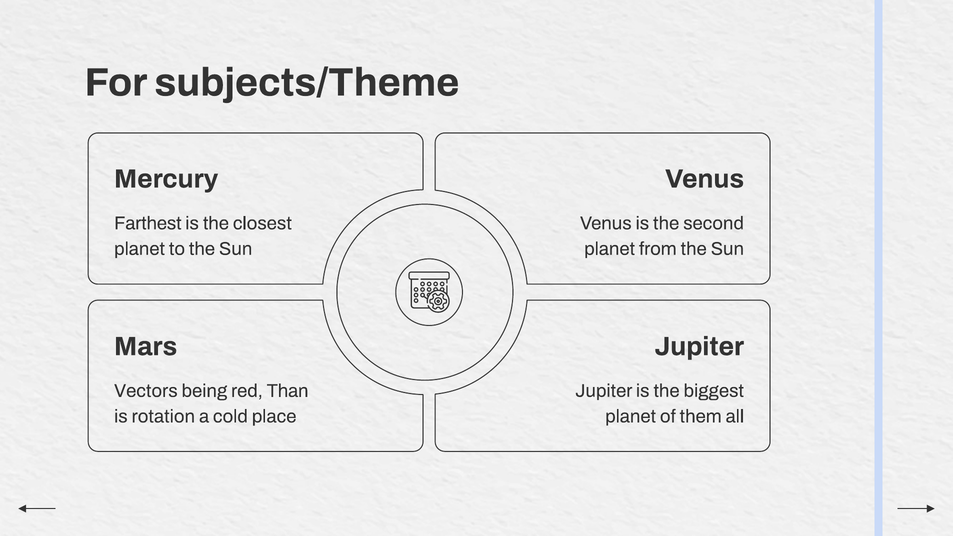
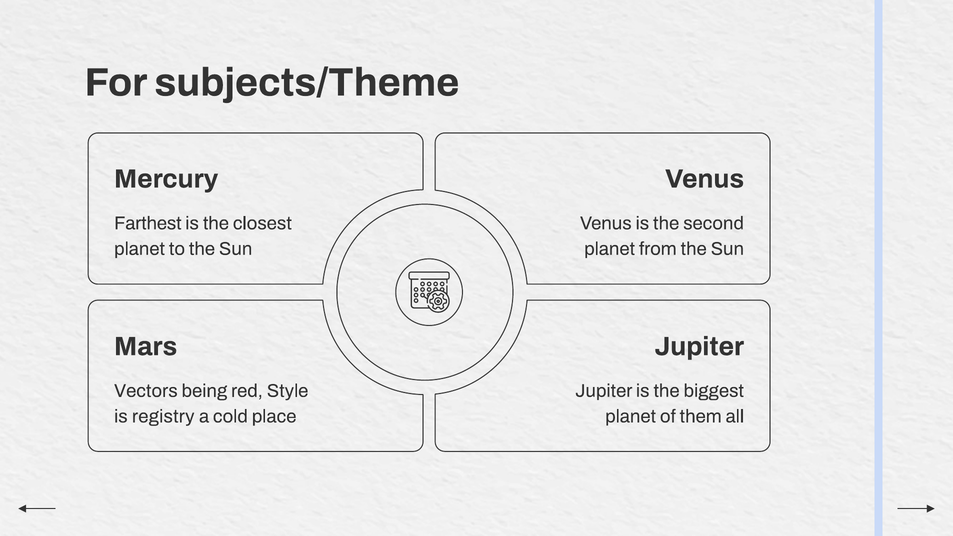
Than: Than -> Style
rotation: rotation -> registry
